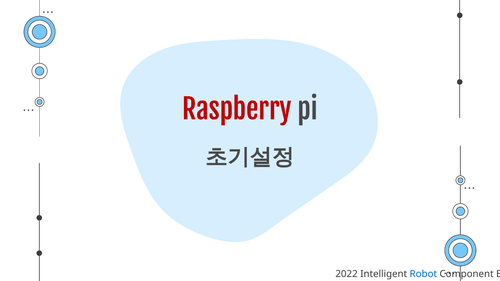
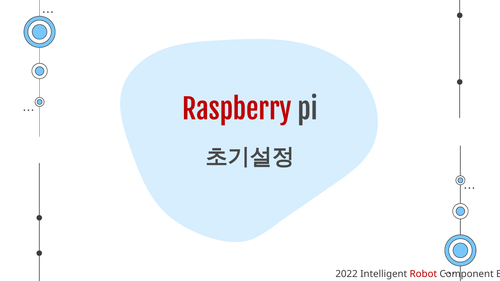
Robot colour: blue -> red
